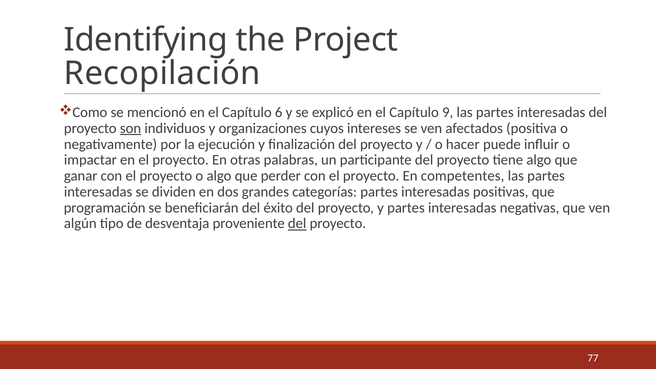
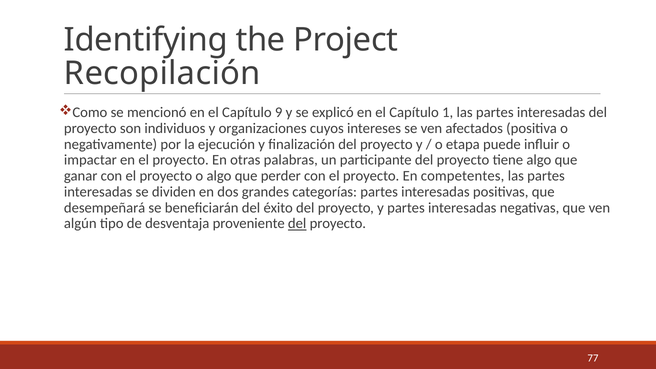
6: 6 -> 9
9: 9 -> 1
son underline: present -> none
hacer: hacer -> etapa
programación: programación -> desempeñará
